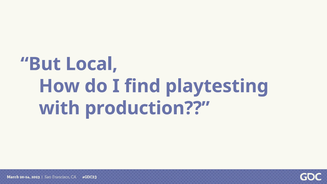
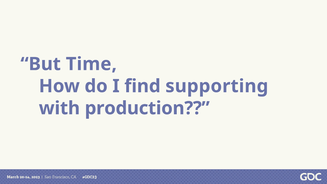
Local: Local -> Time
playtesting: playtesting -> supporting
